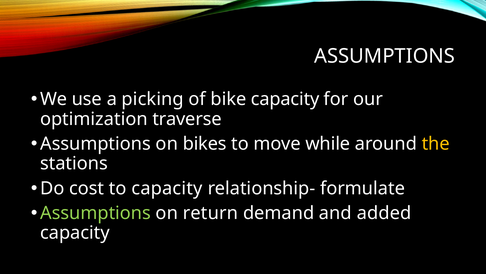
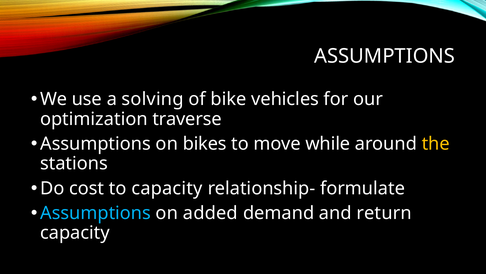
picking: picking -> solving
bike capacity: capacity -> vehicles
Assumptions at (96, 213) colour: light green -> light blue
return: return -> added
added: added -> return
